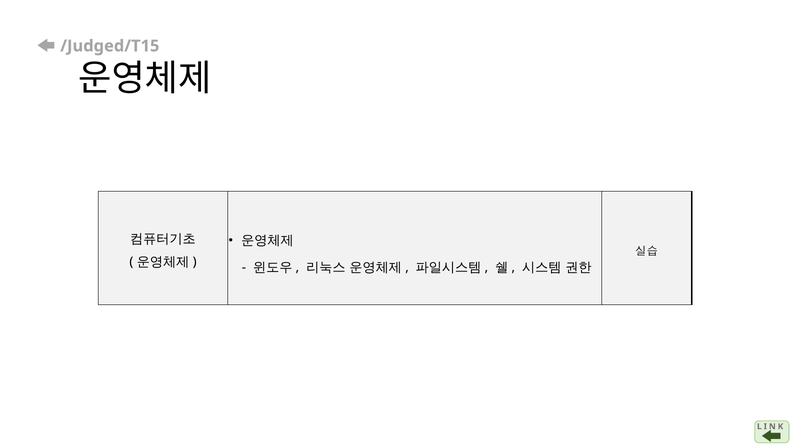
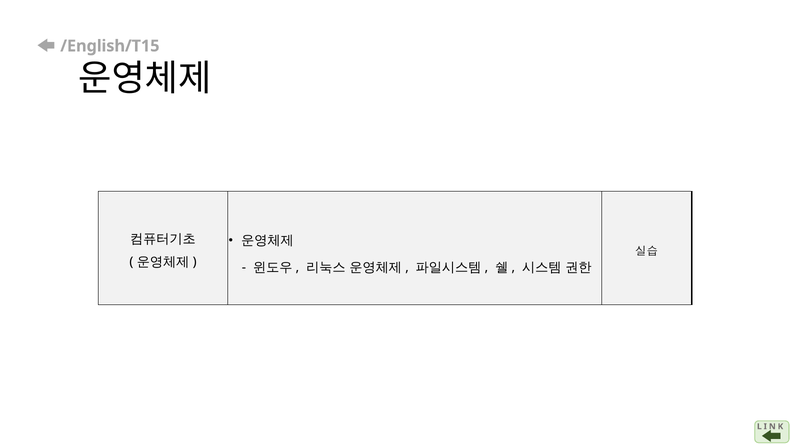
/Judged/T15: /Judged/T15 -> /English/T15
